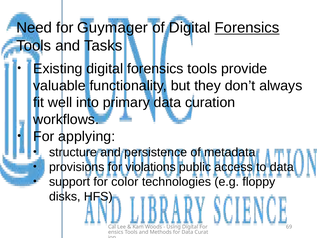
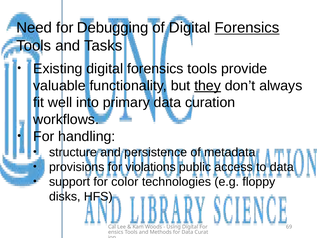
Guymager: Guymager -> Debugging
they underline: none -> present
applying: applying -> handling
